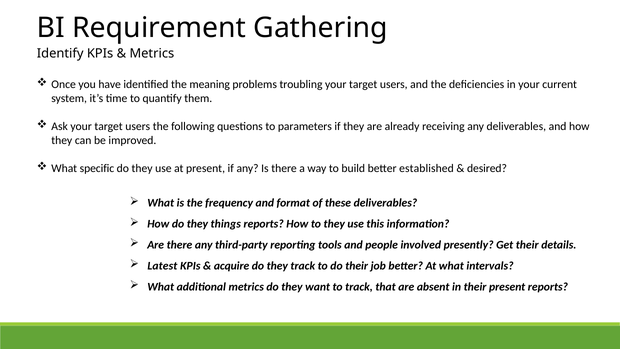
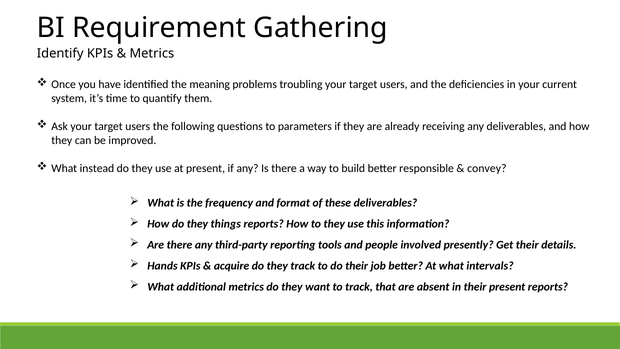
specific: specific -> instead
established: established -> responsible
desired: desired -> convey
Latest: Latest -> Hands
